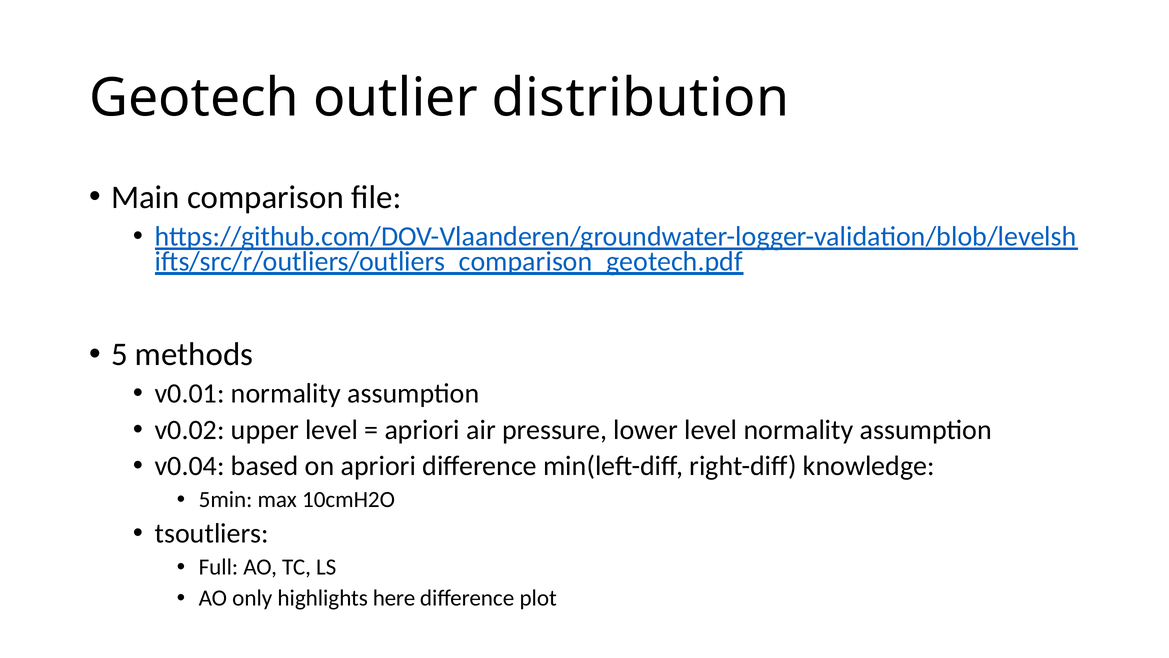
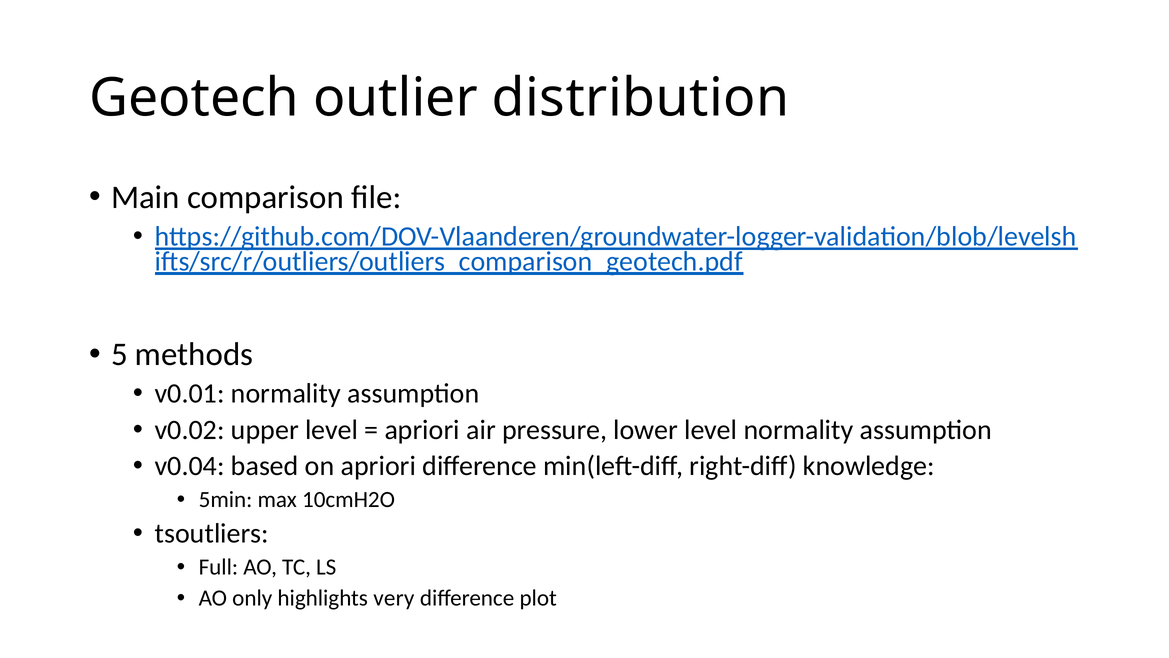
here: here -> very
